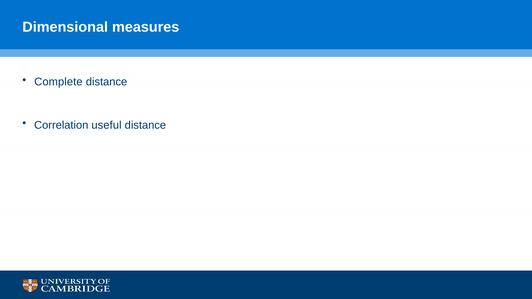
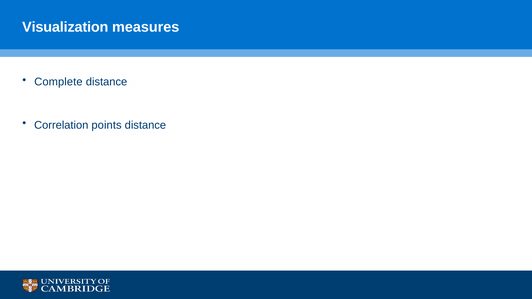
Dimensional: Dimensional -> Visualization
useful: useful -> points
